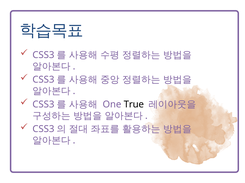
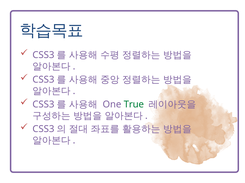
True colour: black -> green
